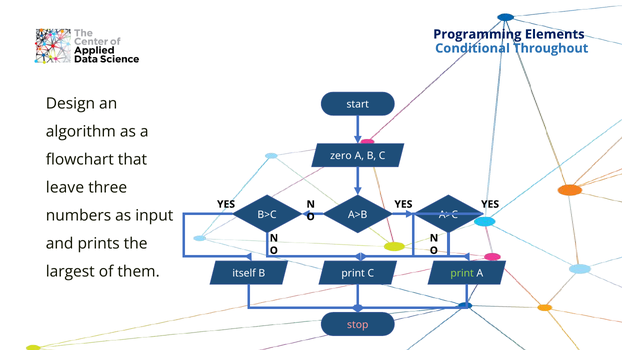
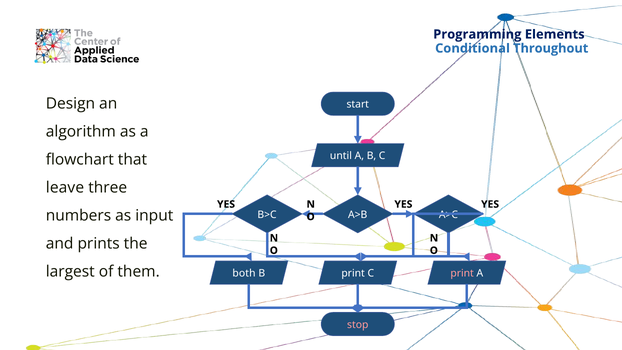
zero: zero -> until
itself: itself -> both
print at (462, 273) colour: light green -> pink
